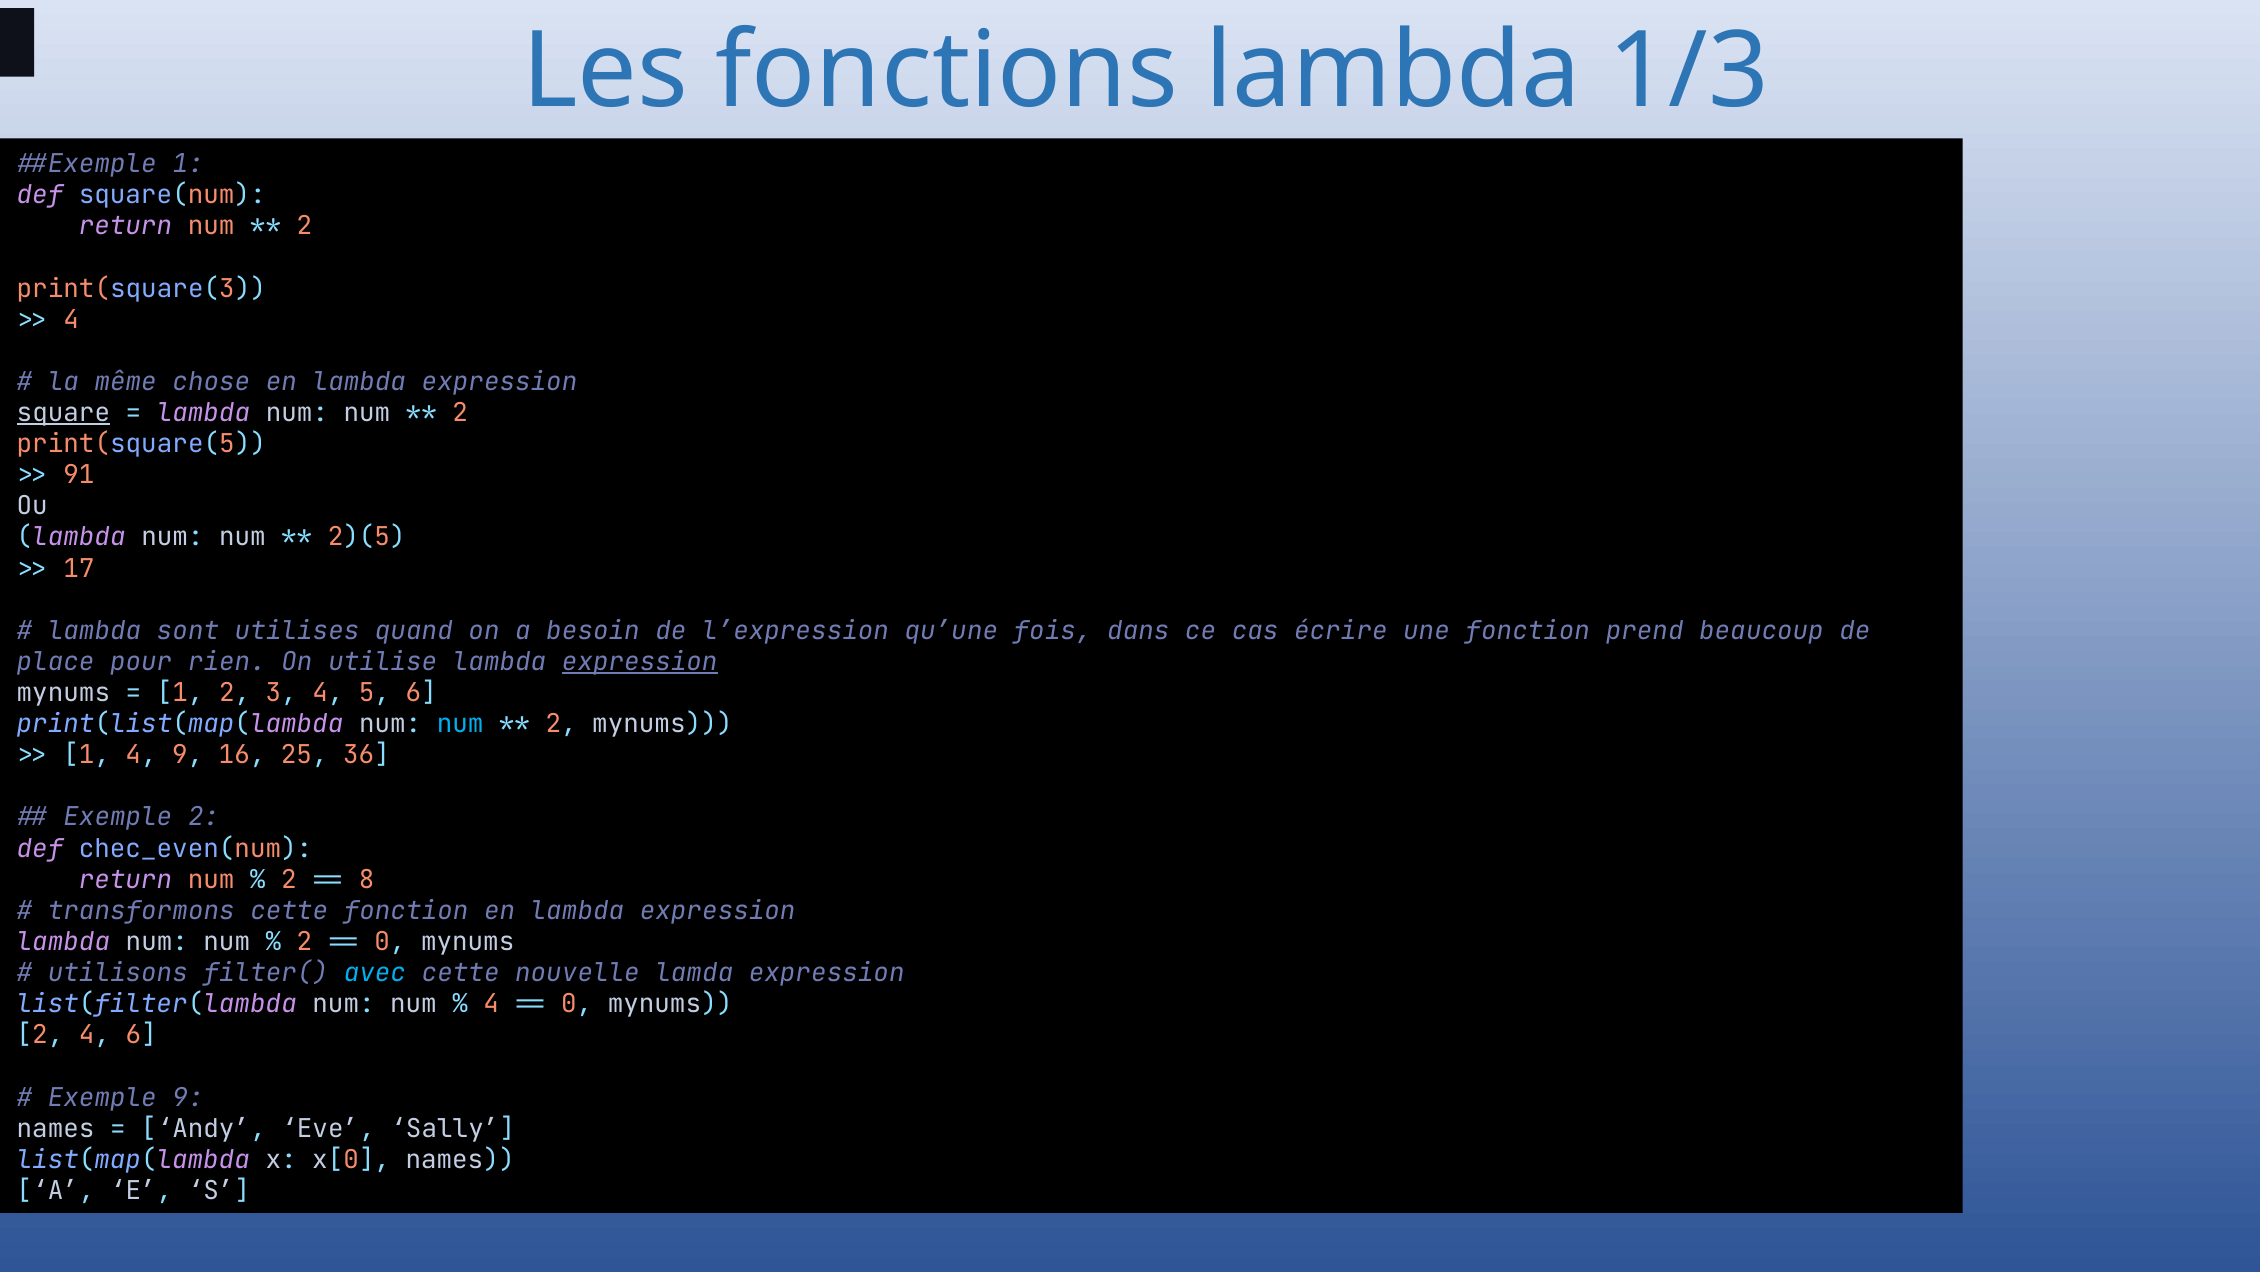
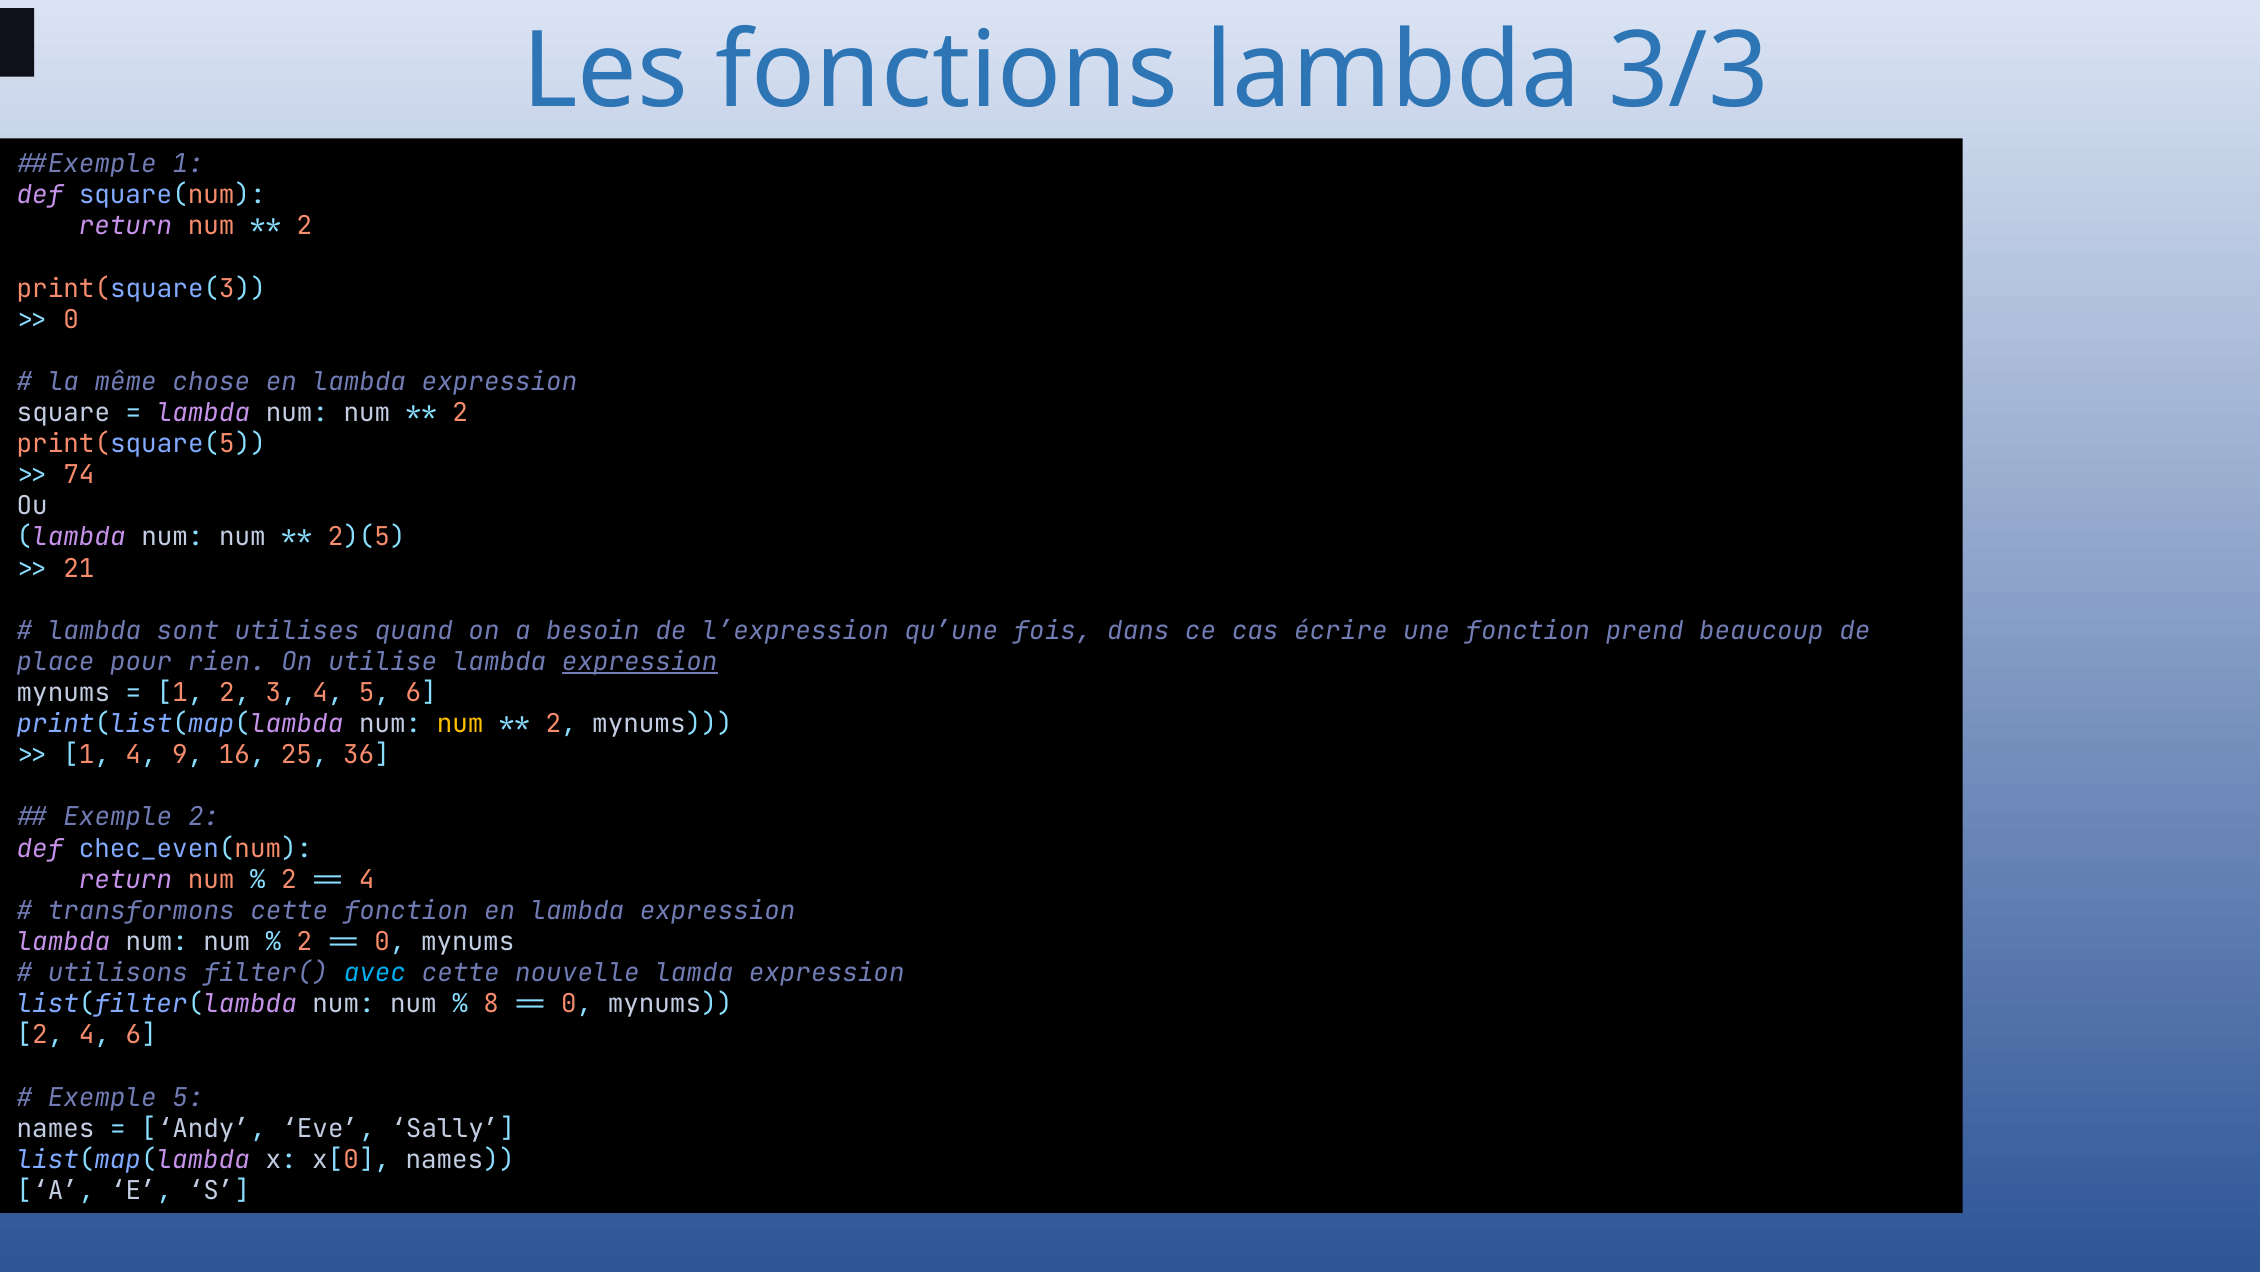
1/3: 1/3 -> 3/3
4 at (71, 319): 4 -> 0
square underline: present -> none
91: 91 -> 74
17: 17 -> 21
num at (460, 724) colour: light blue -> yellow
8 at (367, 879): 8 -> 4
4 at (491, 1004): 4 -> 8
Exemple 9: 9 -> 5
